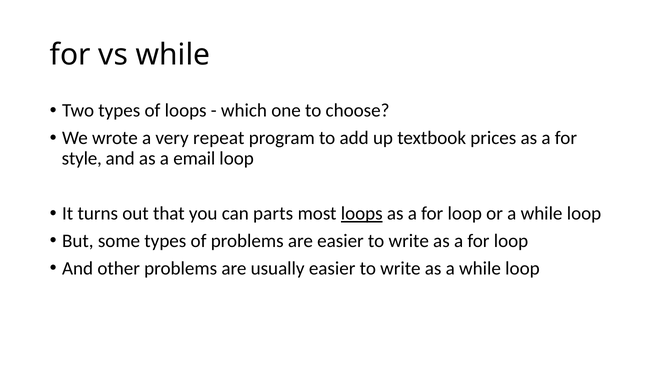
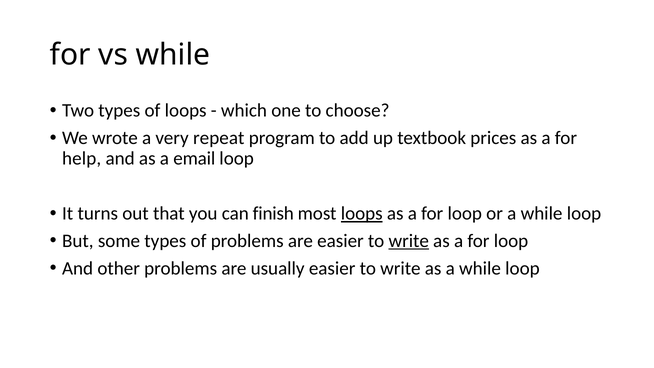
style: style -> help
parts: parts -> finish
write at (409, 241) underline: none -> present
